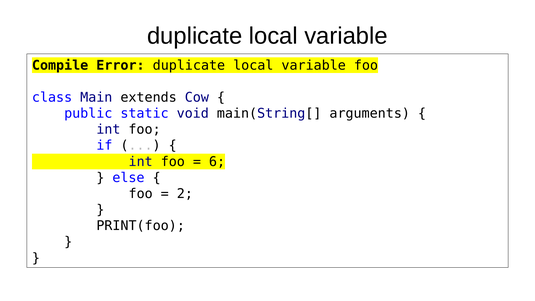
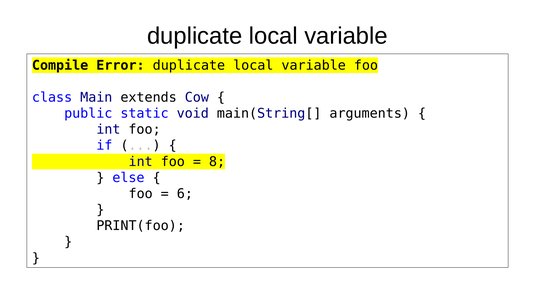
6: 6 -> 8
2: 2 -> 6
